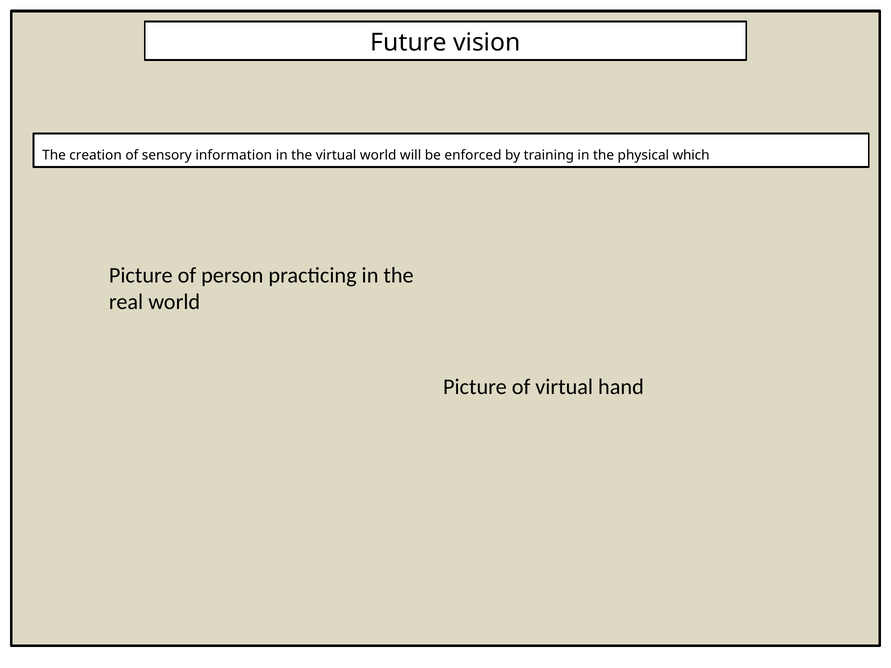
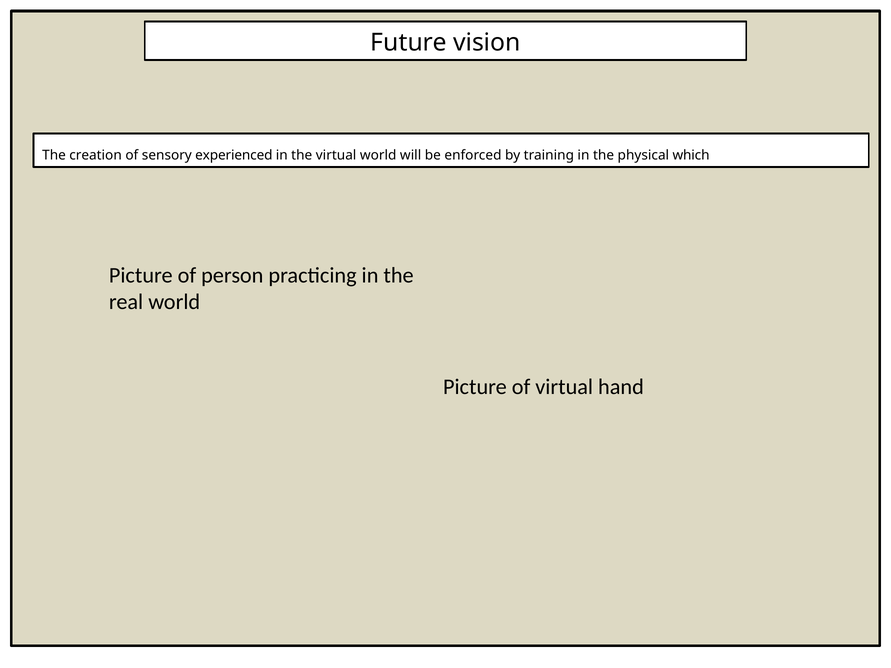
information: information -> experienced
